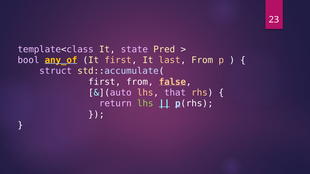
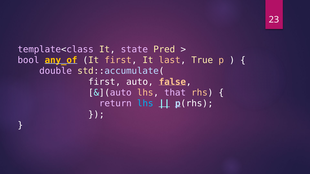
last From: From -> True
struct: struct -> double
first from: from -> auto
lhs at (145, 104) colour: light green -> light blue
